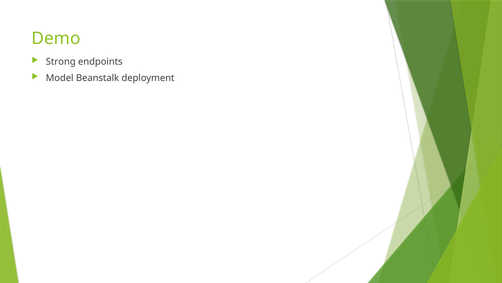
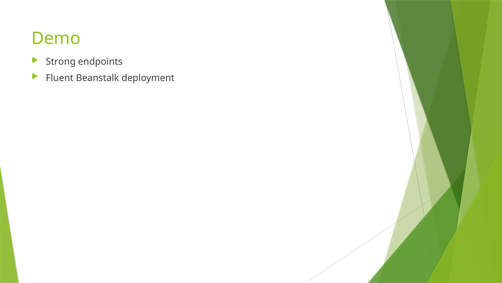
Model: Model -> Fluent
